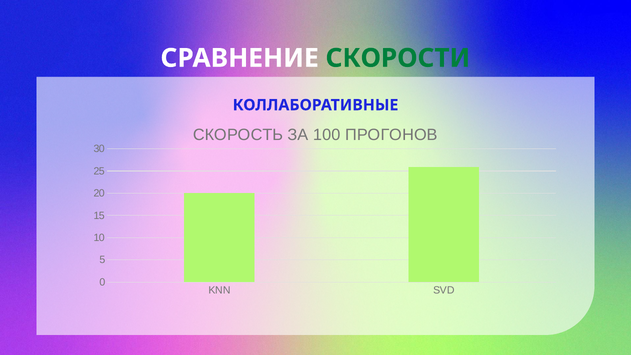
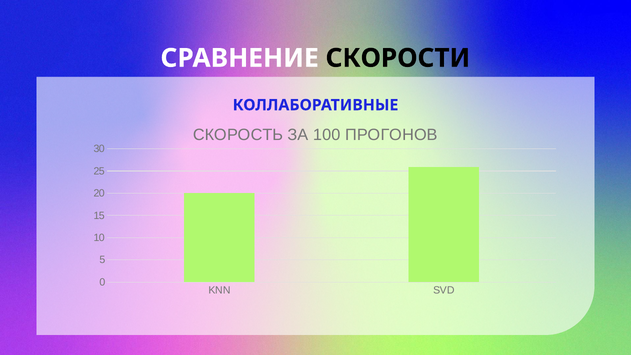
СКОРОСТИ colour: green -> black
